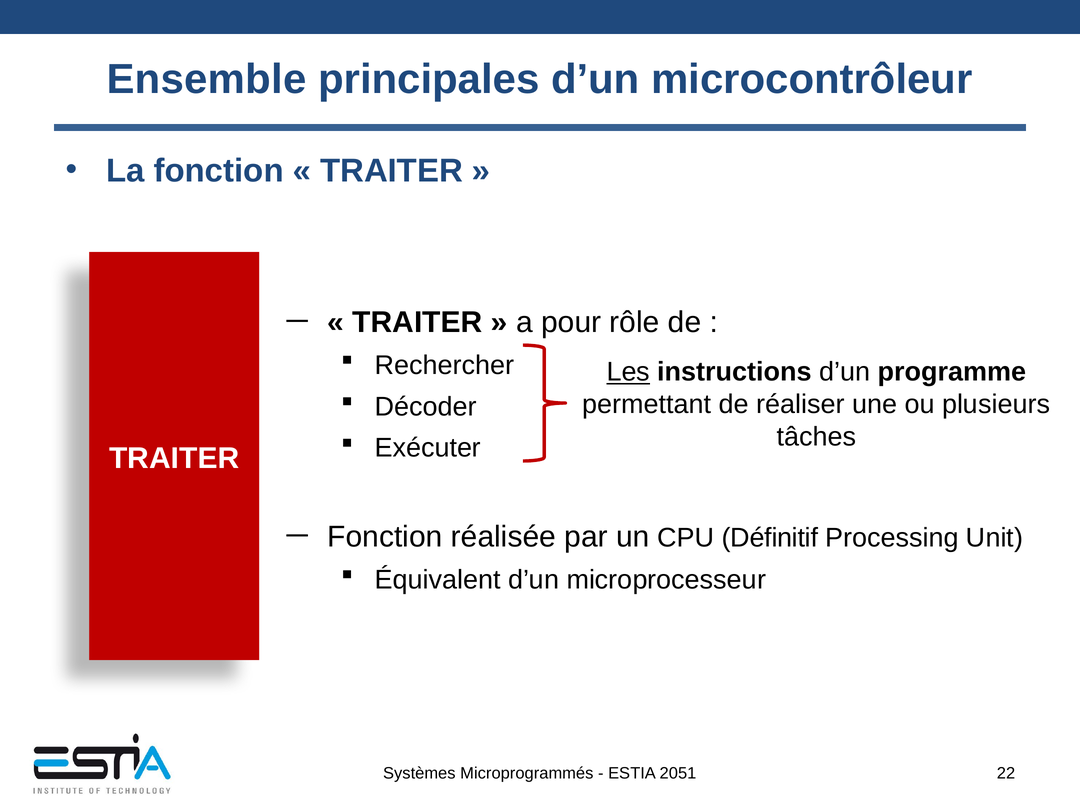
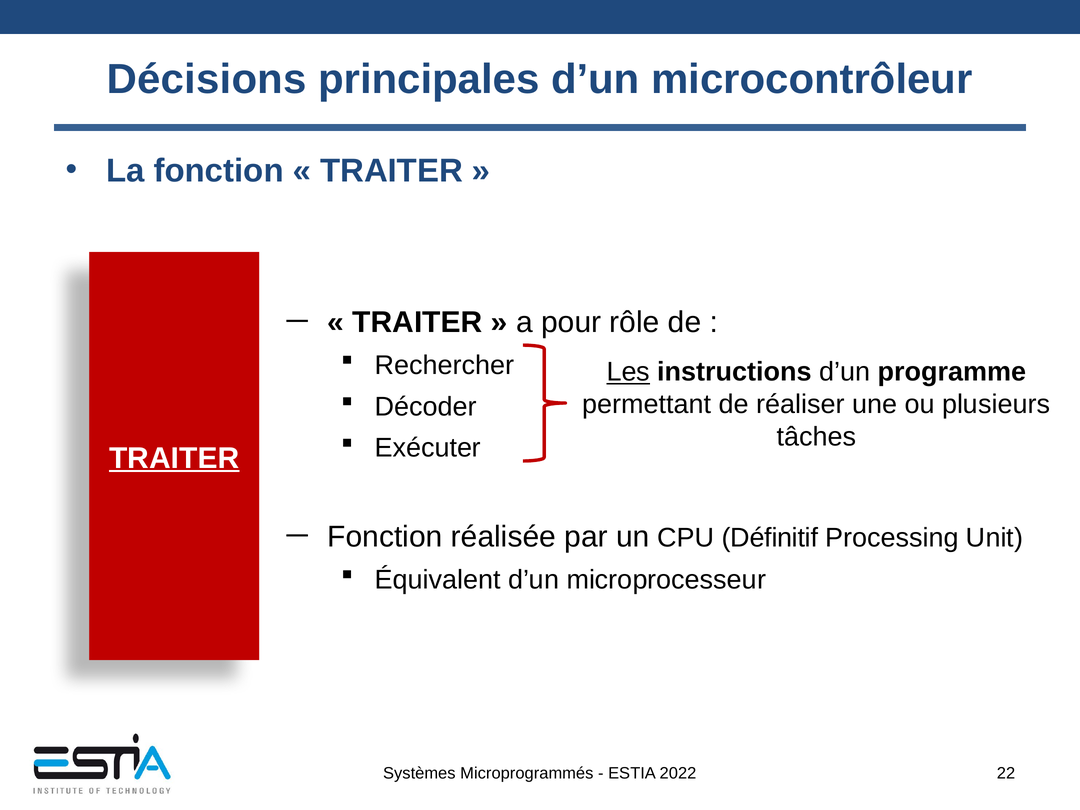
Ensemble: Ensemble -> Décisions
TRAITER at (174, 458) underline: none -> present
2051: 2051 -> 2022
